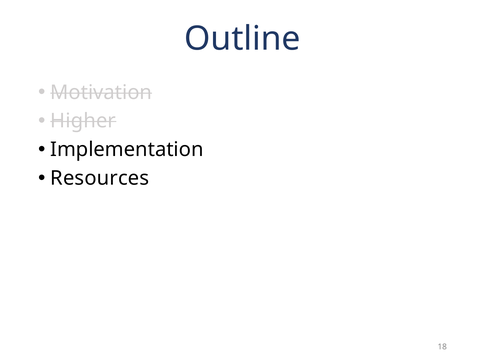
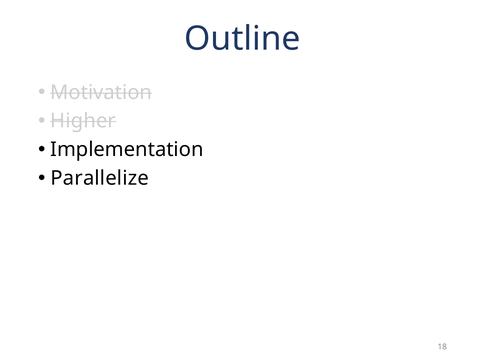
Resources: Resources -> Parallelize
